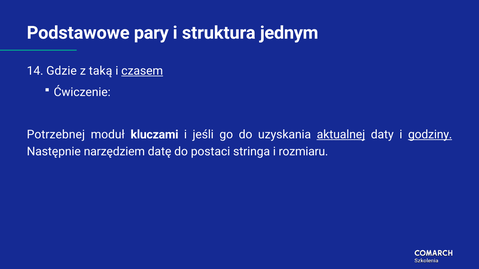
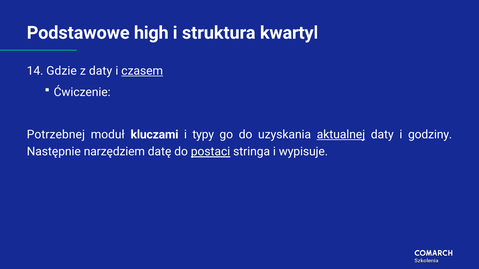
pary: pary -> high
jednym: jednym -> kwartyl
z taką: taką -> daty
jeśli: jeśli -> typy
godziny underline: present -> none
postaci underline: none -> present
rozmiaru: rozmiaru -> wypisuje
